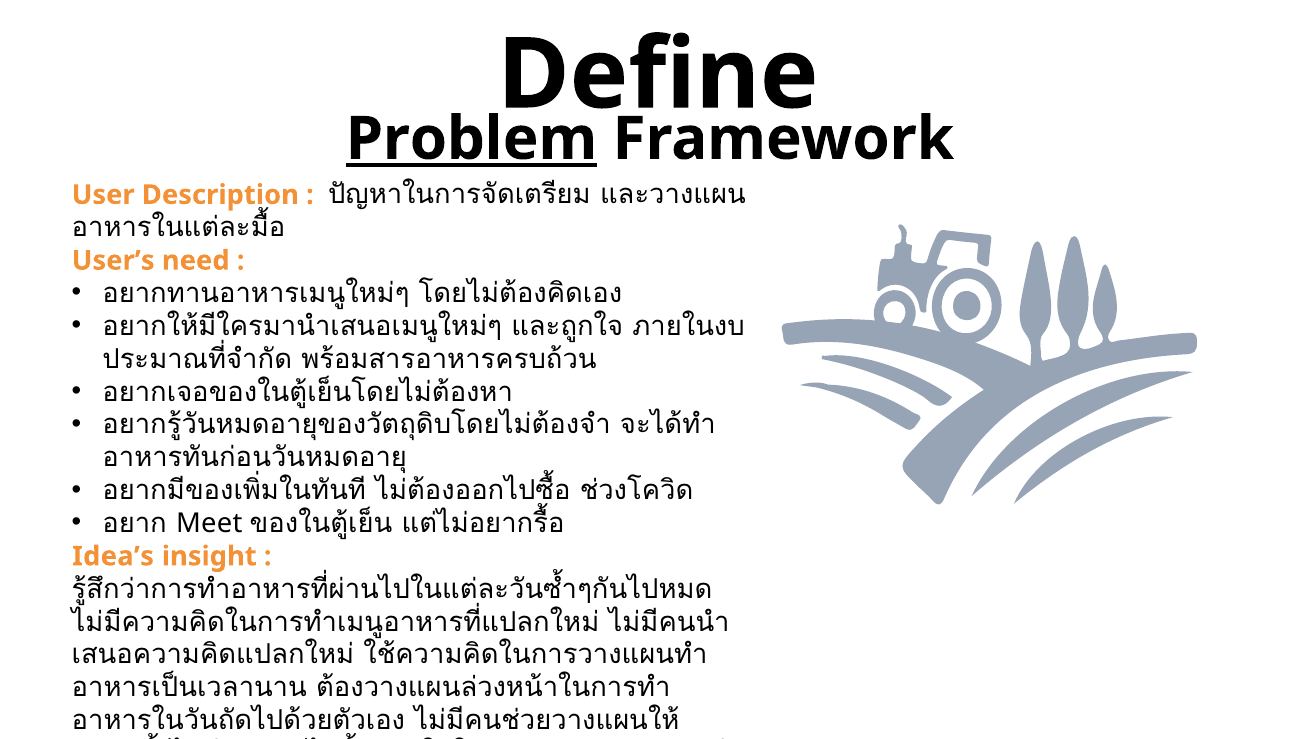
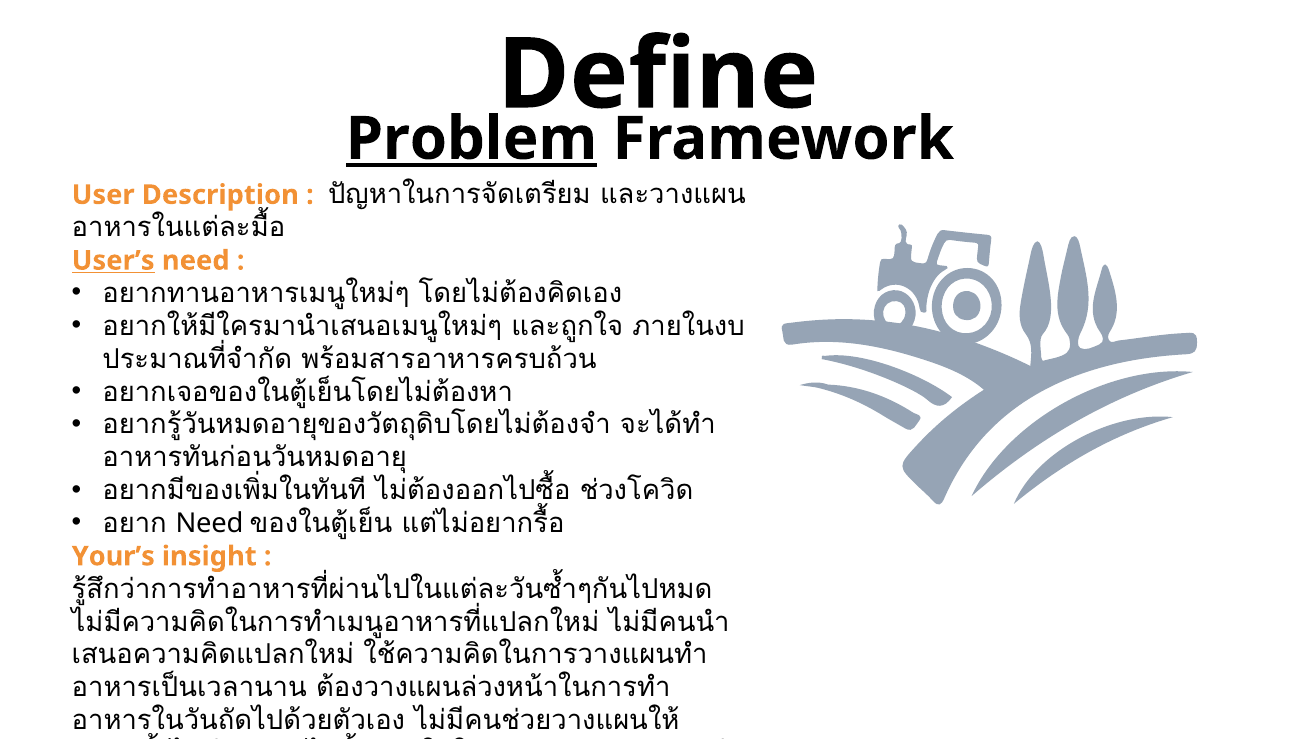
User’s underline: none -> present
Meet at (209, 523): Meet -> Need
Idea’s: Idea’s -> Your’s
